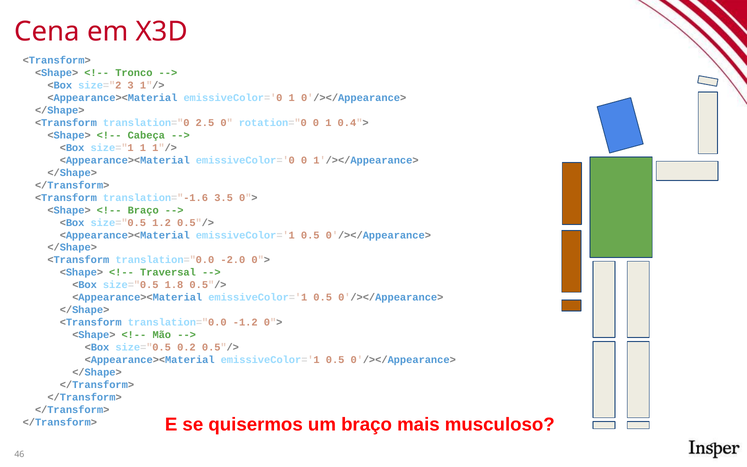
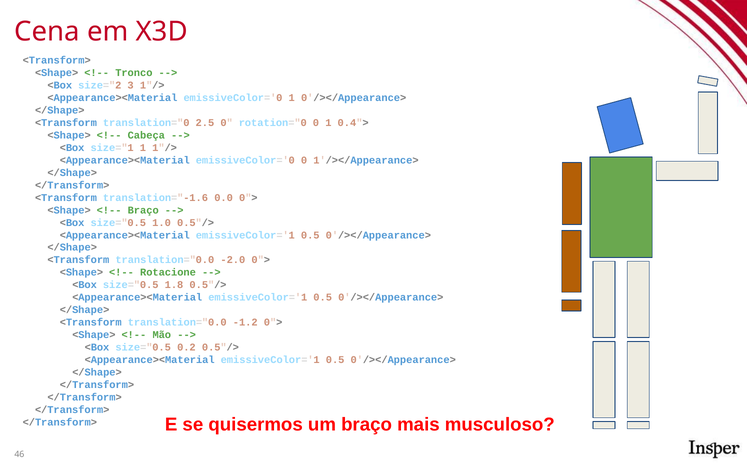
3.5: 3.5 -> 0.0
1.2: 1.2 -> 1.0
Traversal: Traversal -> Rotacione
